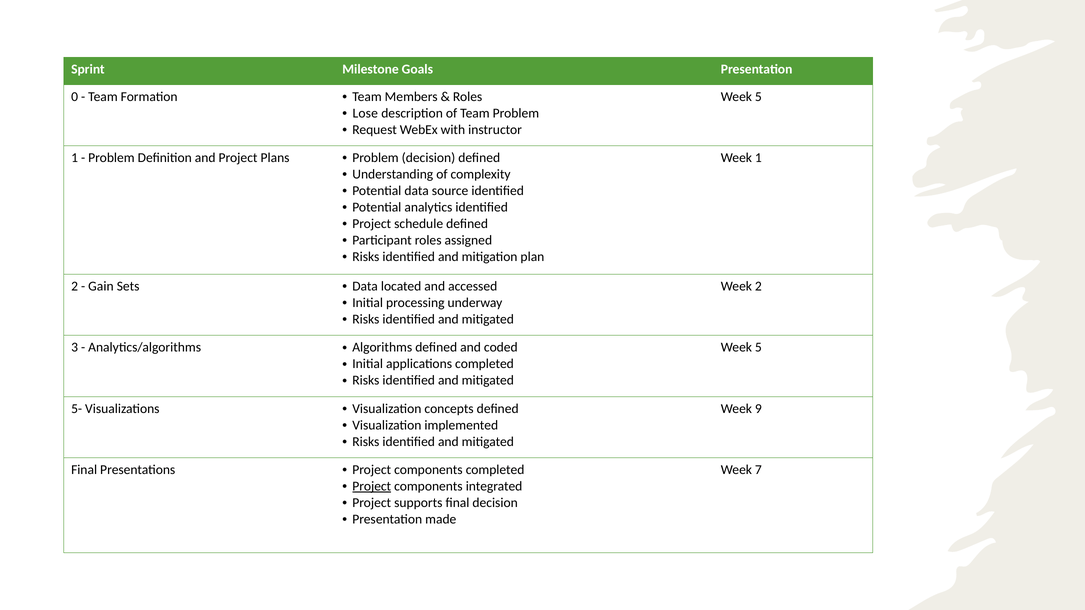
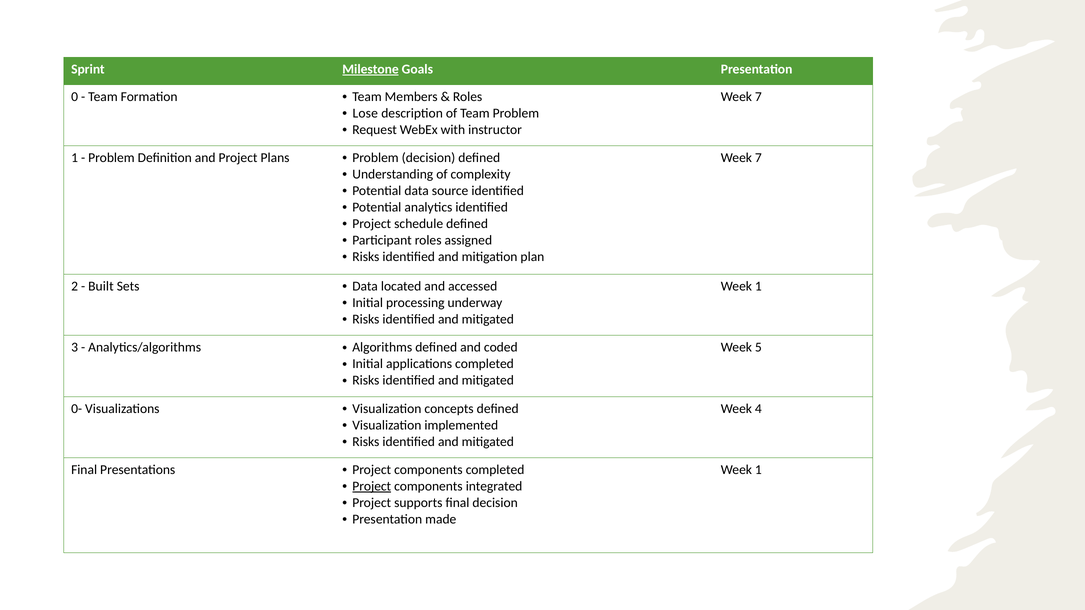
Milestone underline: none -> present
5 at (758, 97): 5 -> 7
1 at (758, 158): 1 -> 7
Gain: Gain -> Built
2 at (758, 286): 2 -> 1
5-: 5- -> 0-
9: 9 -> 4
7 at (758, 470): 7 -> 1
